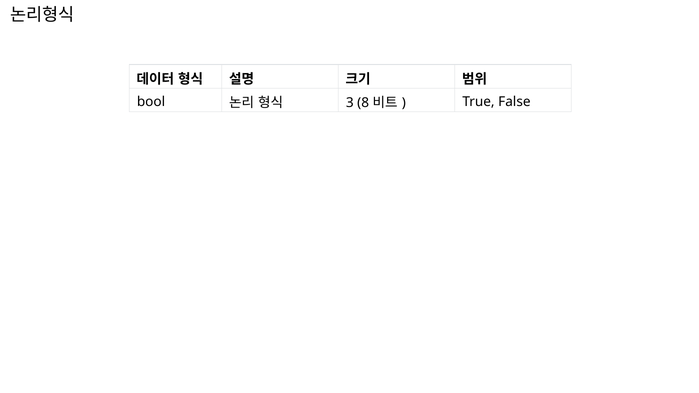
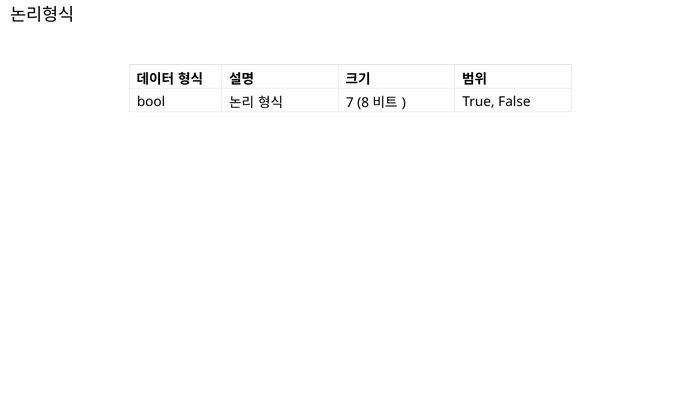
3: 3 -> 7
